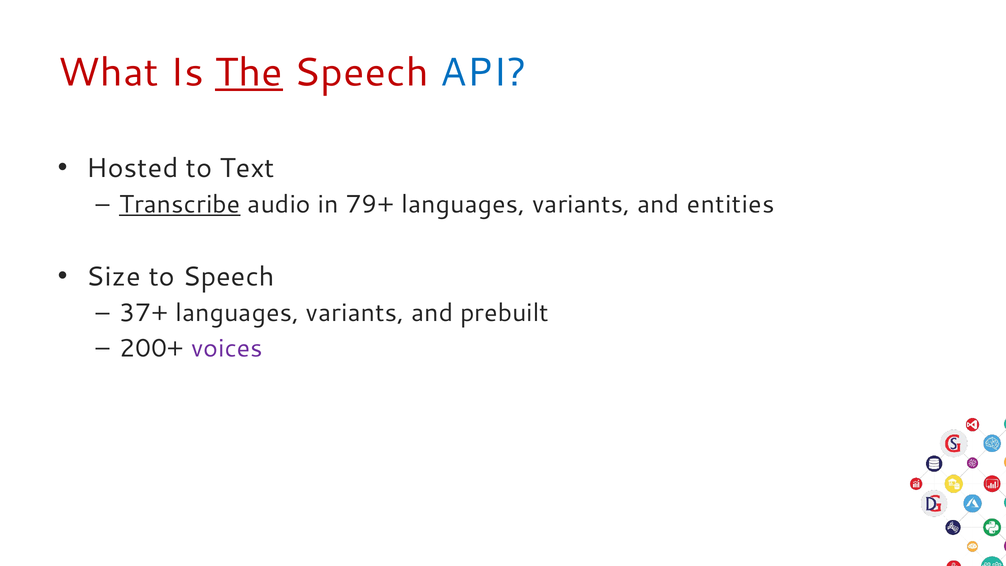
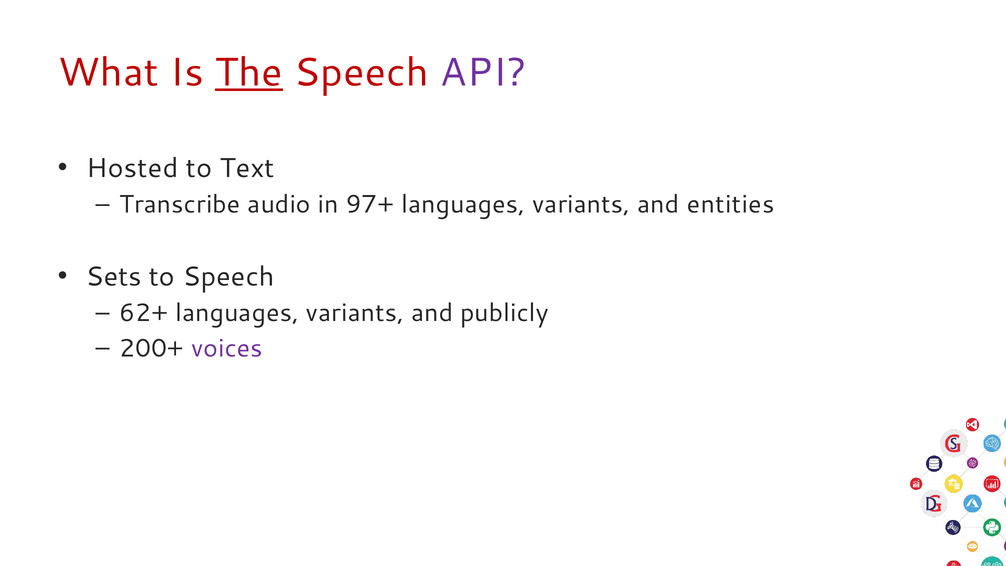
API colour: blue -> purple
Transcribe underline: present -> none
79+: 79+ -> 97+
Size: Size -> Sets
37+: 37+ -> 62+
prebuilt: prebuilt -> publicly
